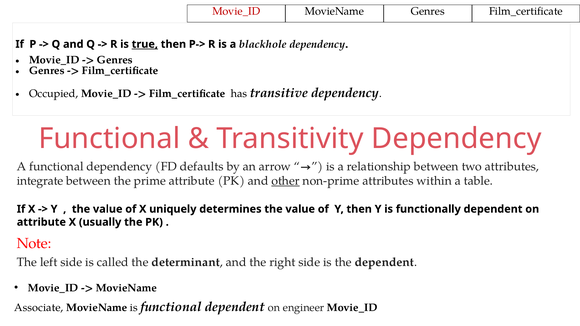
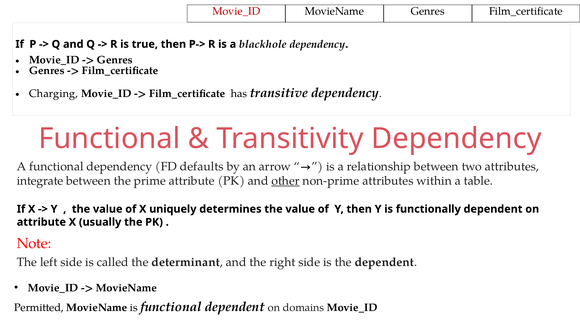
true underline: present -> none
Occupied: Occupied -> Charging
Associate: Associate -> Permitted
engineer: engineer -> domains
